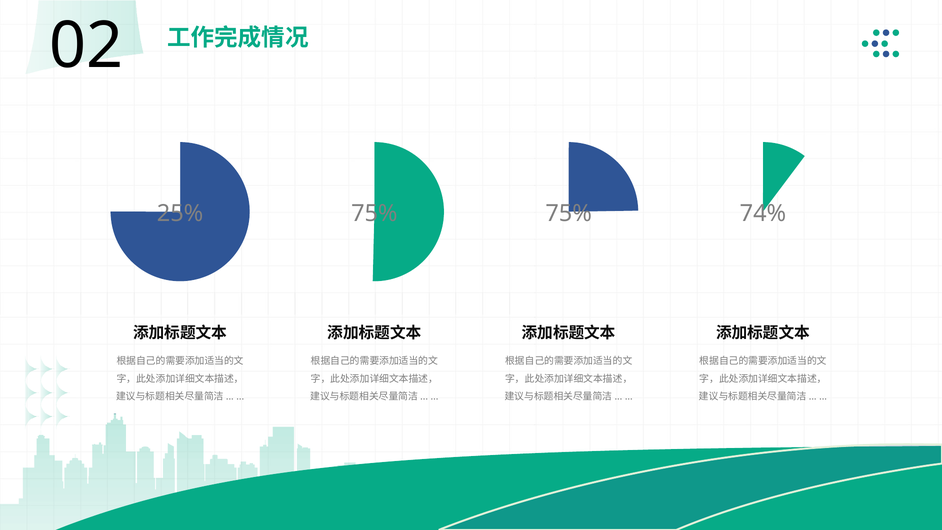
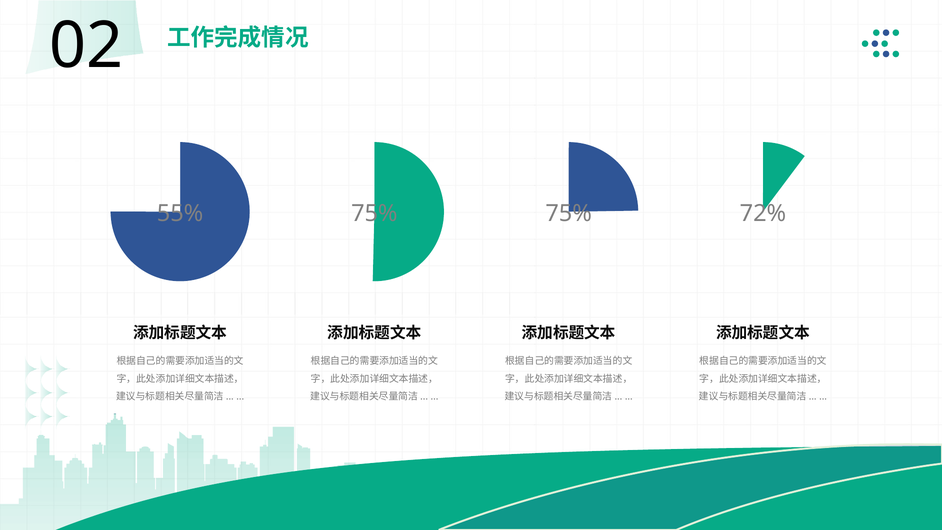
25%: 25% -> 55%
74%: 74% -> 72%
